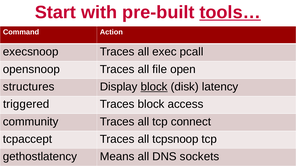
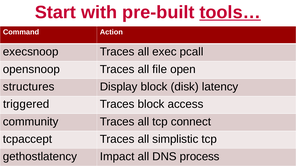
block at (154, 87) underline: present -> none
tcpsnoop: tcpsnoop -> simplistic
Means: Means -> Impact
sockets: sockets -> process
